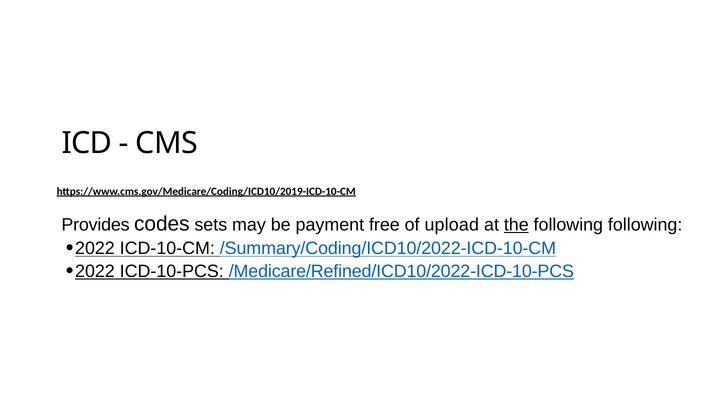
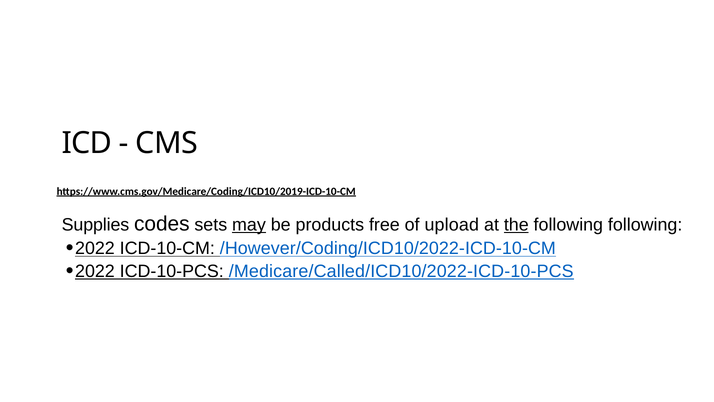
Provides: Provides -> Supplies
may underline: none -> present
payment: payment -> products
/Summary/Coding/ICD10/2022-ICD-10-CM: /Summary/Coding/ICD10/2022-ICD-10-CM -> /However/Coding/ICD10/2022-ICD-10-CM
/Medicare/Refined/ICD10/2022-ICD-10-PCS: /Medicare/Refined/ICD10/2022-ICD-10-PCS -> /Medicare/Called/ICD10/2022-ICD-10-PCS
